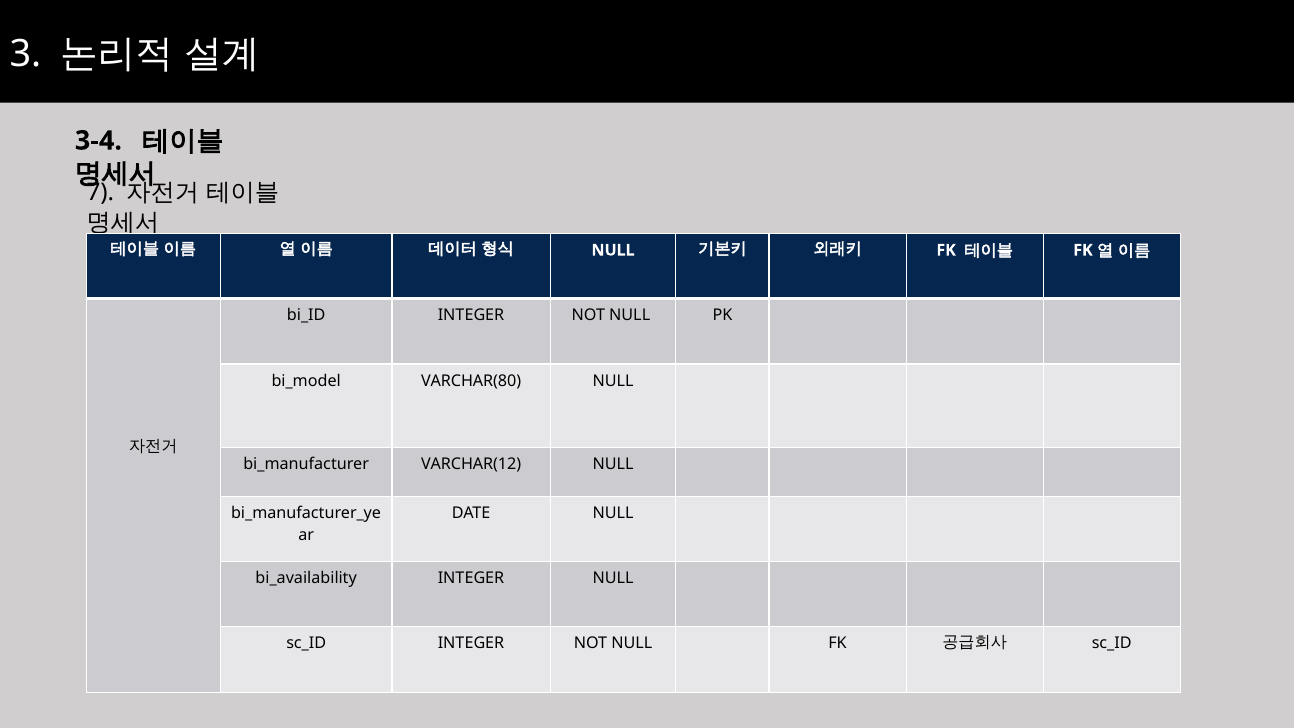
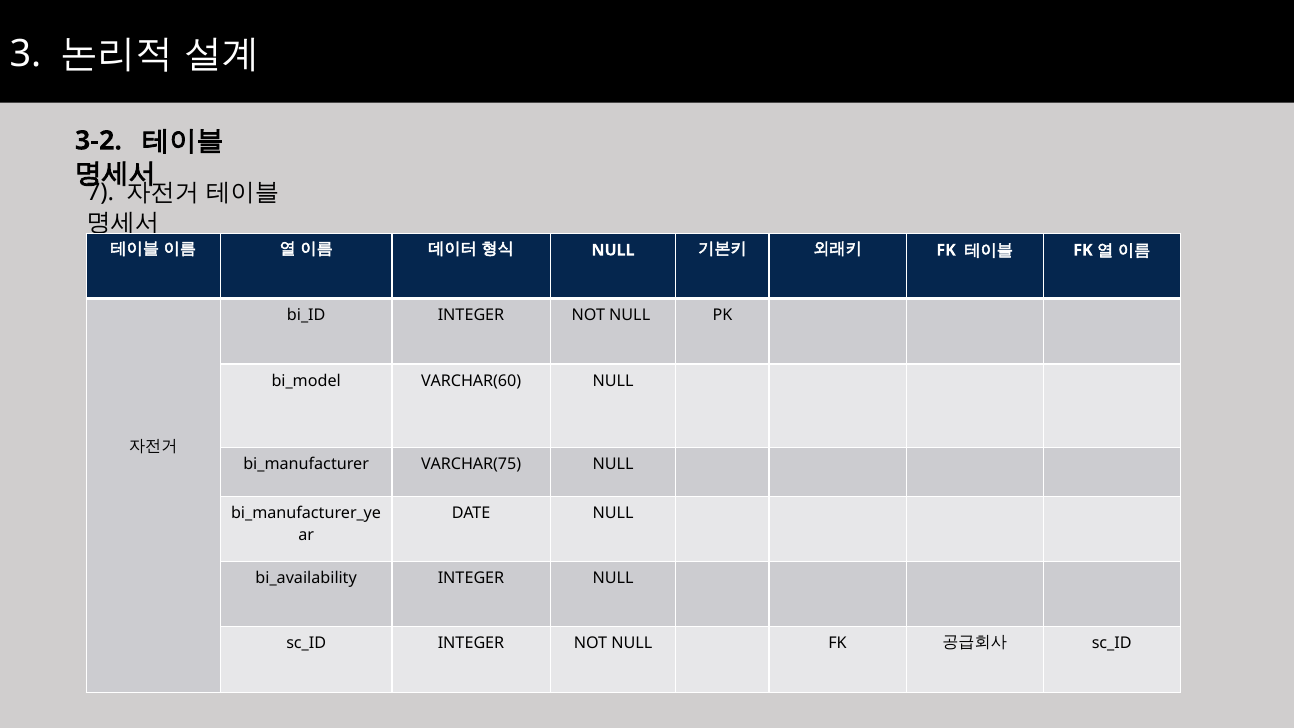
3-4: 3-4 -> 3-2
VARCHAR(80: VARCHAR(80 -> VARCHAR(60
VARCHAR(12: VARCHAR(12 -> VARCHAR(75
